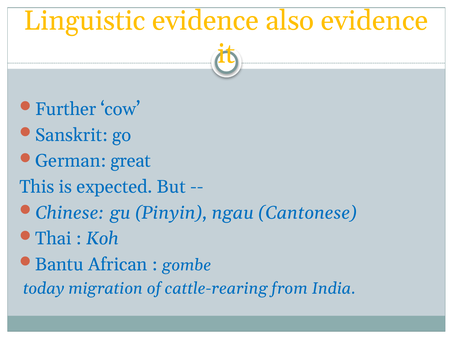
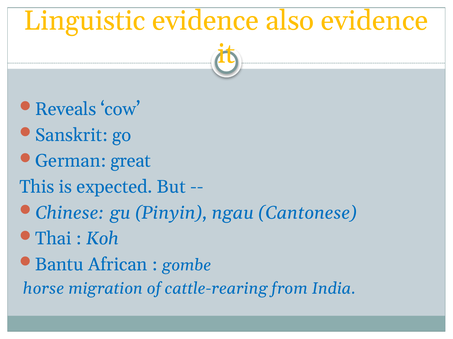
Further: Further -> Reveals
today: today -> horse
